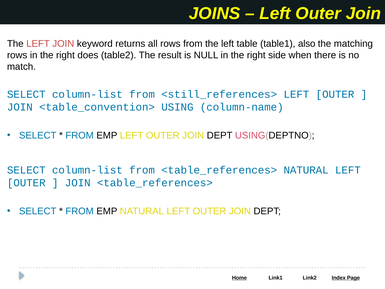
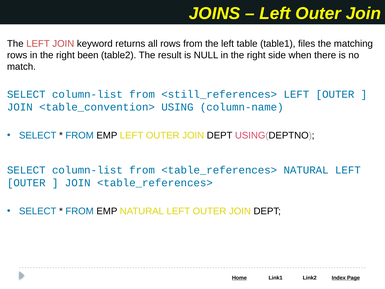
also: also -> files
does: does -> been
